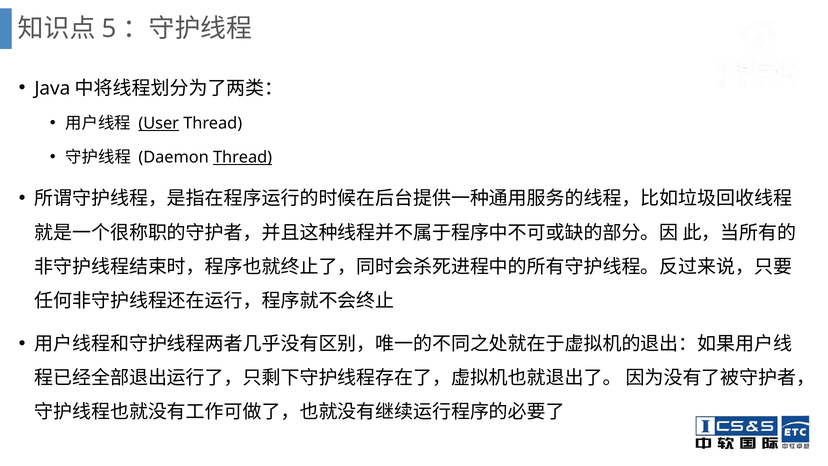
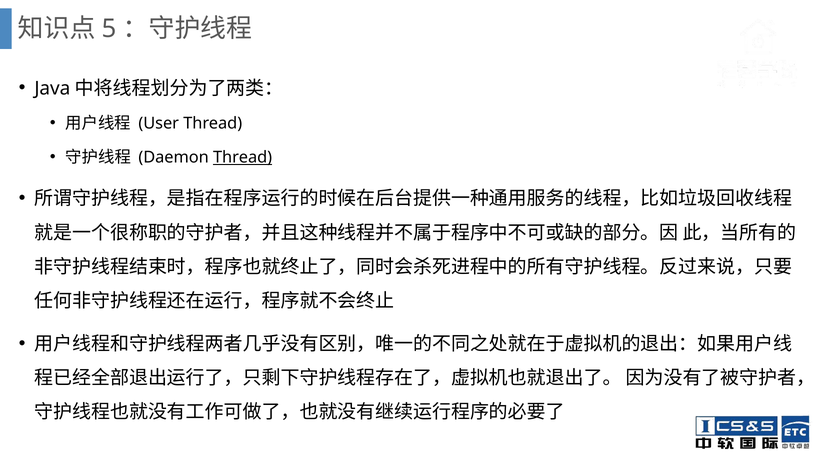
User underline: present -> none
